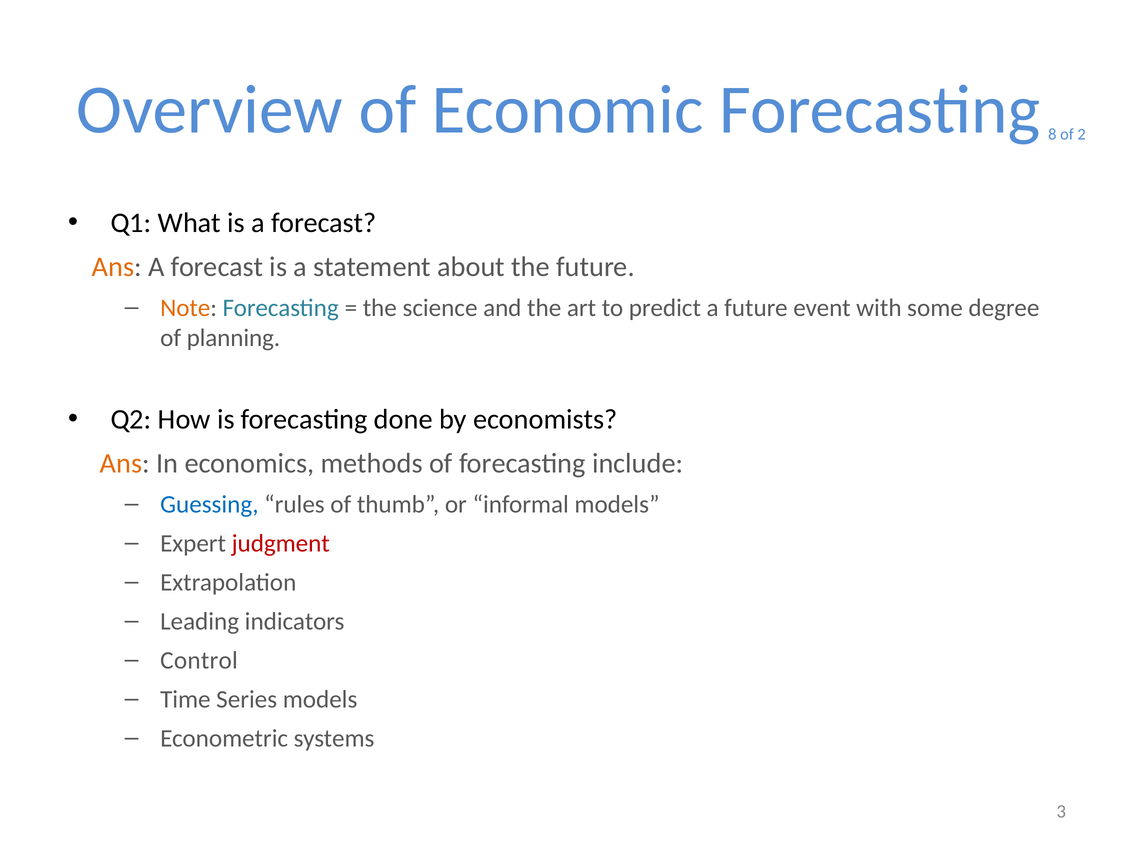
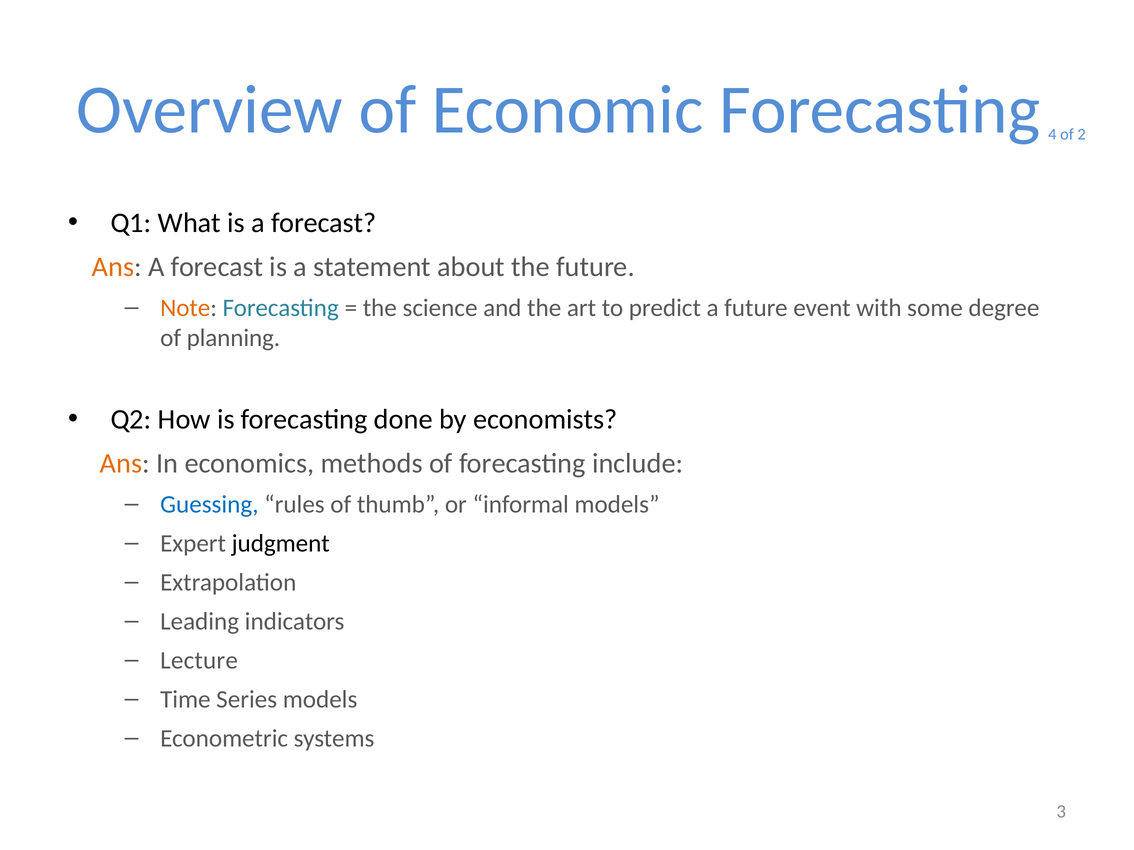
8: 8 -> 4
judgment colour: red -> black
Control: Control -> Lecture
